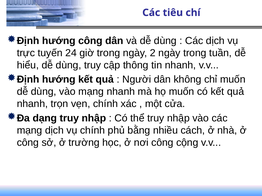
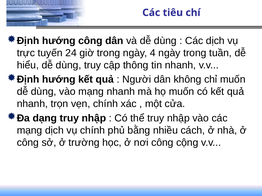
2: 2 -> 4
